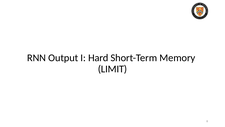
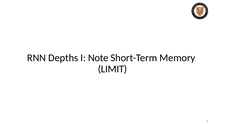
Output: Output -> Depths
Hard: Hard -> Note
